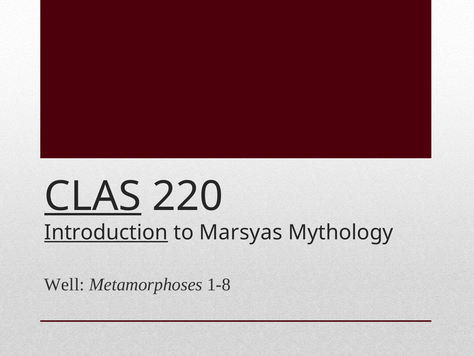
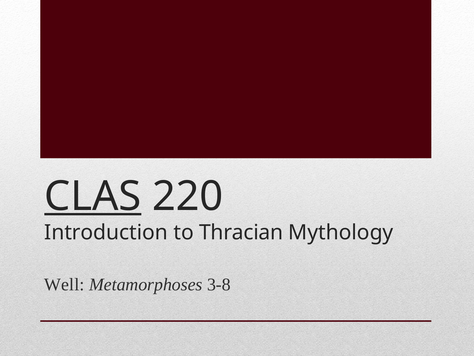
Introduction underline: present -> none
Marsyas: Marsyas -> Thracian
1-8: 1-8 -> 3-8
